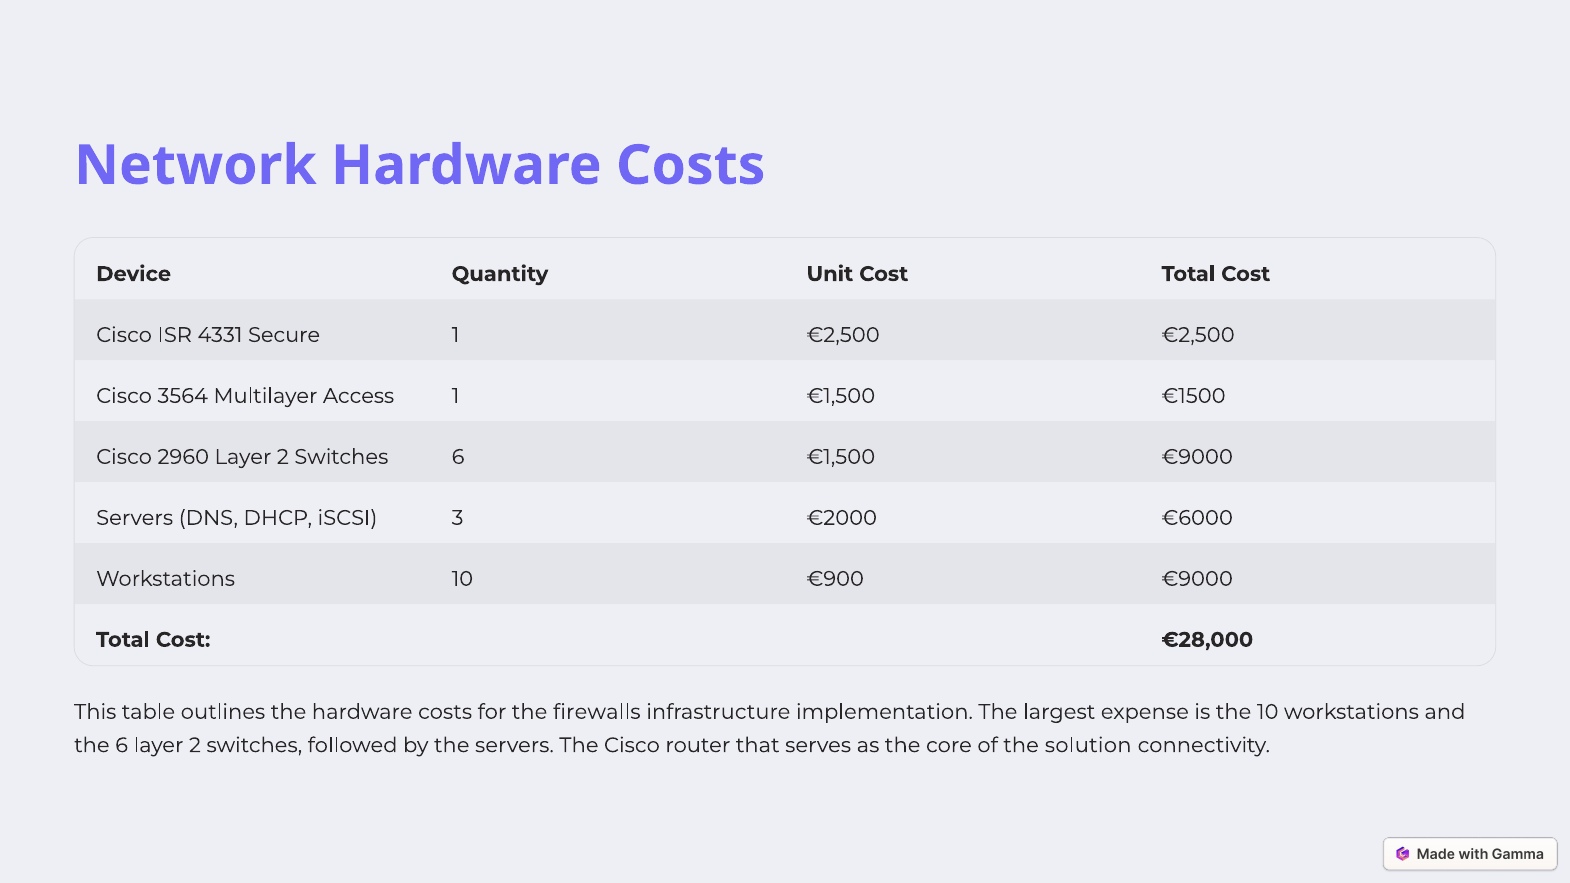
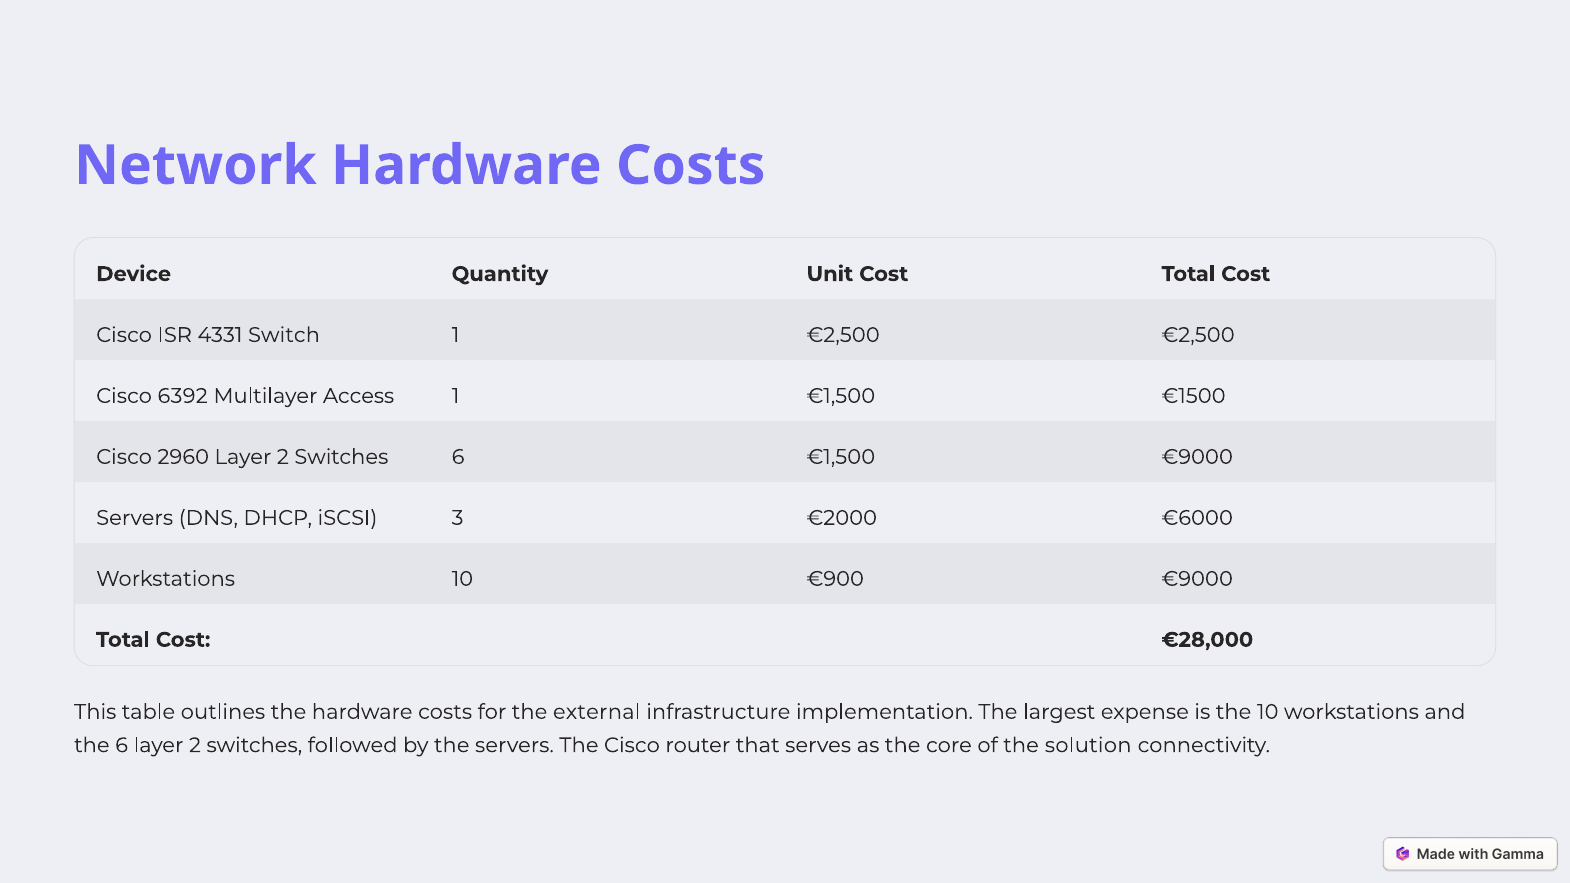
Secure: Secure -> Switch
3564: 3564 -> 6392
firewalls: firewalls -> external
